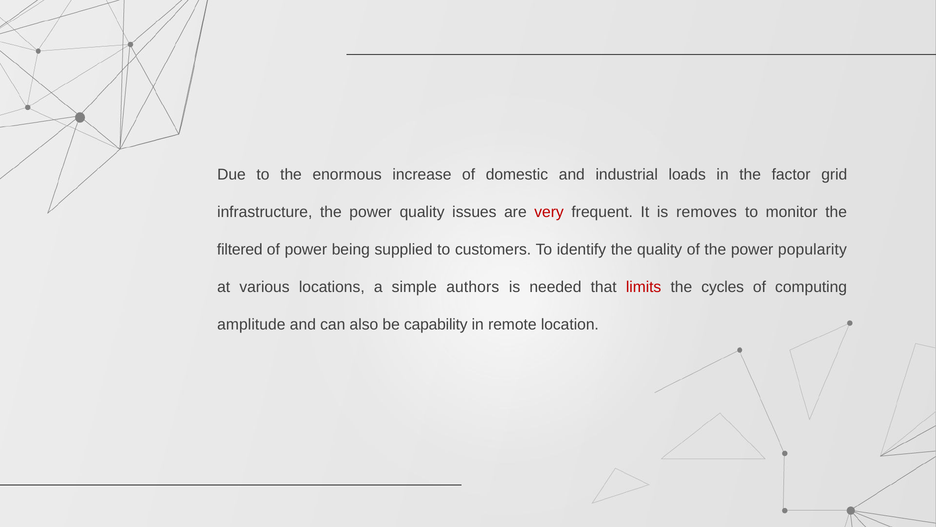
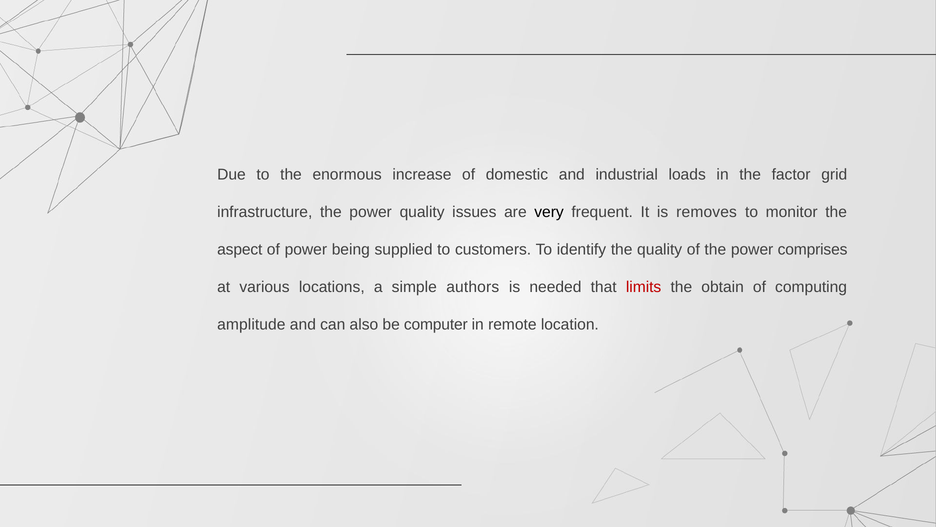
very colour: red -> black
filtered: filtered -> aspect
popularity: popularity -> comprises
cycles: cycles -> obtain
capability: capability -> computer
